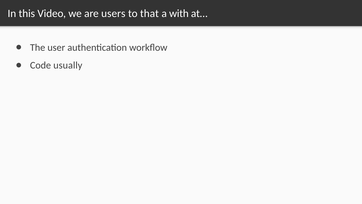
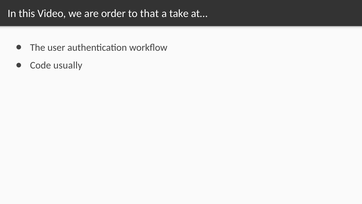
users: users -> order
with: with -> take
